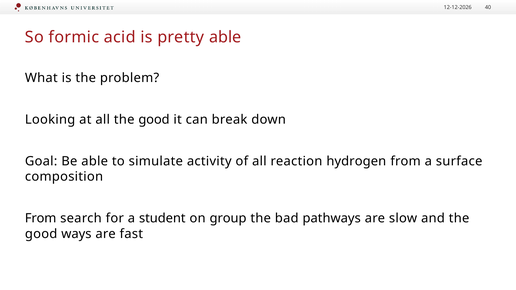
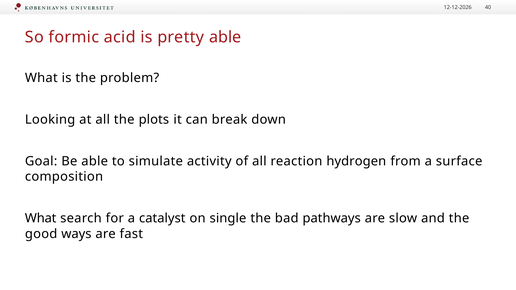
all the good: good -> plots
From at (41, 218): From -> What
student: student -> catalyst
group: group -> single
